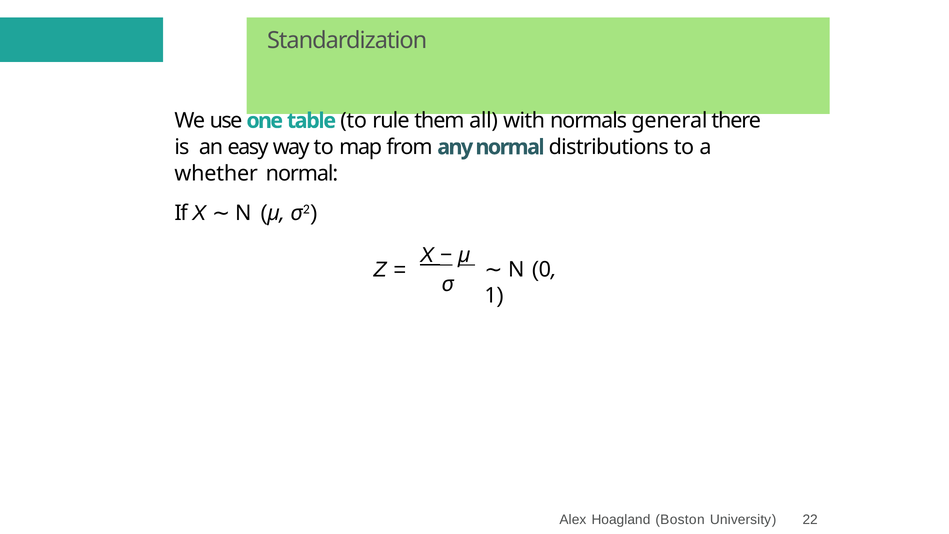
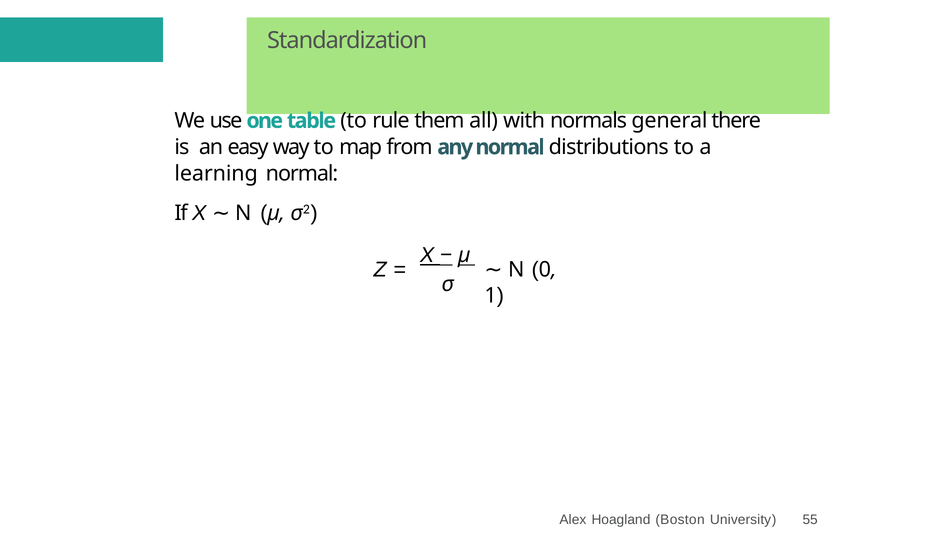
whether: whether -> learning
22: 22 -> 55
